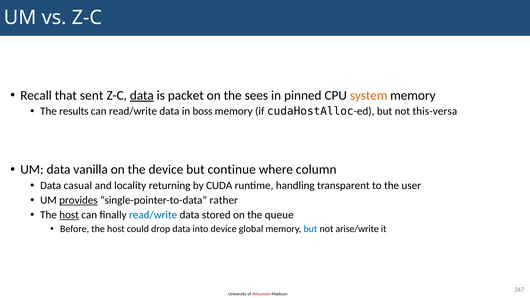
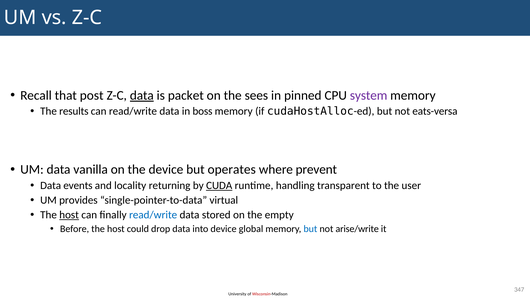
sent: sent -> post
system colour: orange -> purple
this-versa: this-versa -> eats-versa
continue: continue -> operates
column: column -> prevent
casual: casual -> events
CUDA underline: none -> present
provides underline: present -> none
rather: rather -> virtual
queue: queue -> empty
